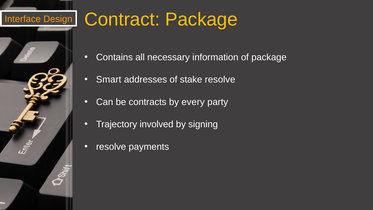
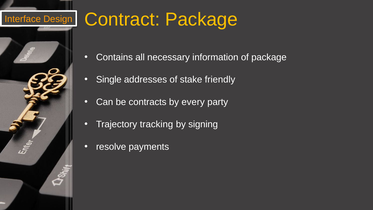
Smart: Smart -> Single
stake resolve: resolve -> friendly
involved: involved -> tracking
